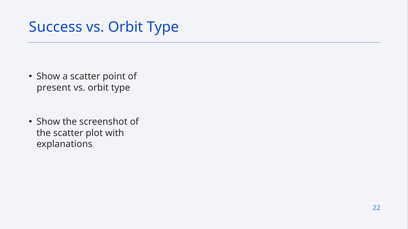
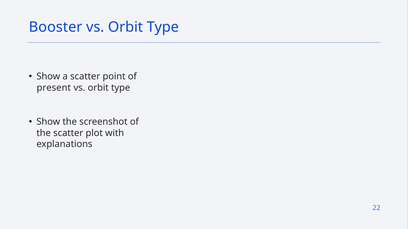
Success: Success -> Booster
